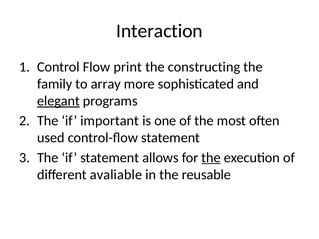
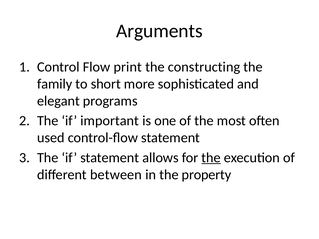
Interaction: Interaction -> Arguments
array: array -> short
elegant underline: present -> none
avaliable: avaliable -> between
reusable: reusable -> property
